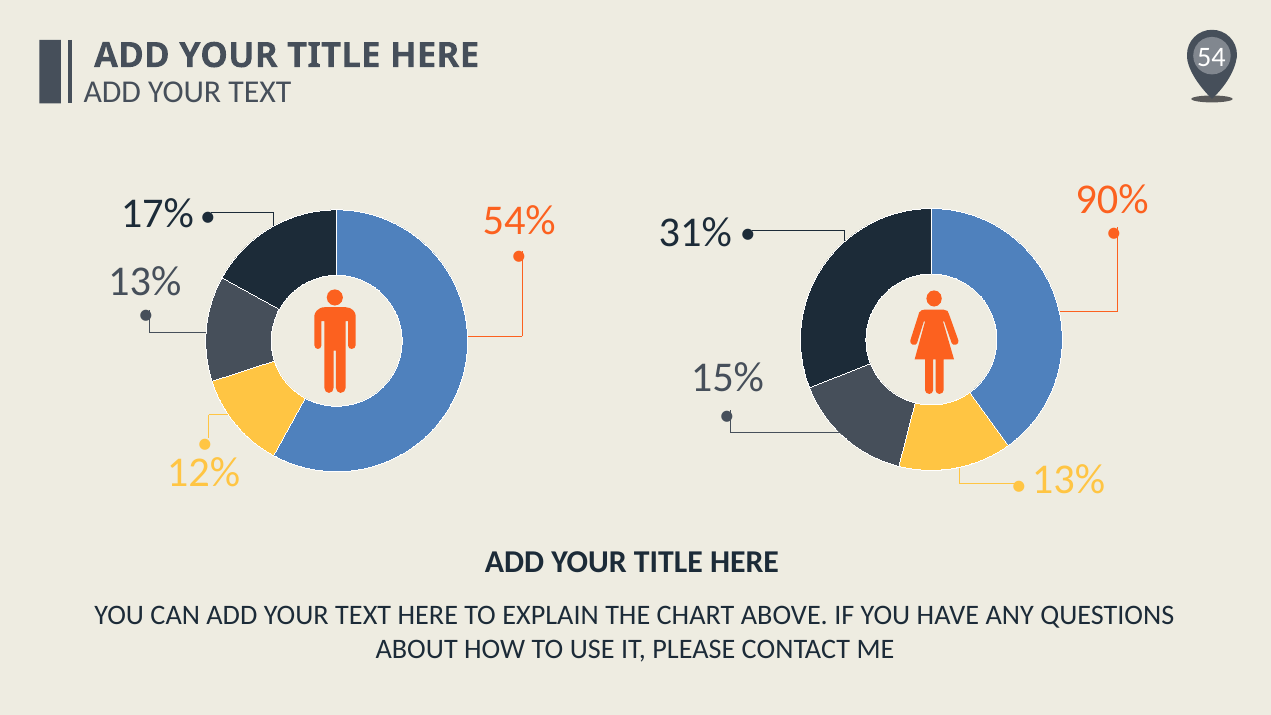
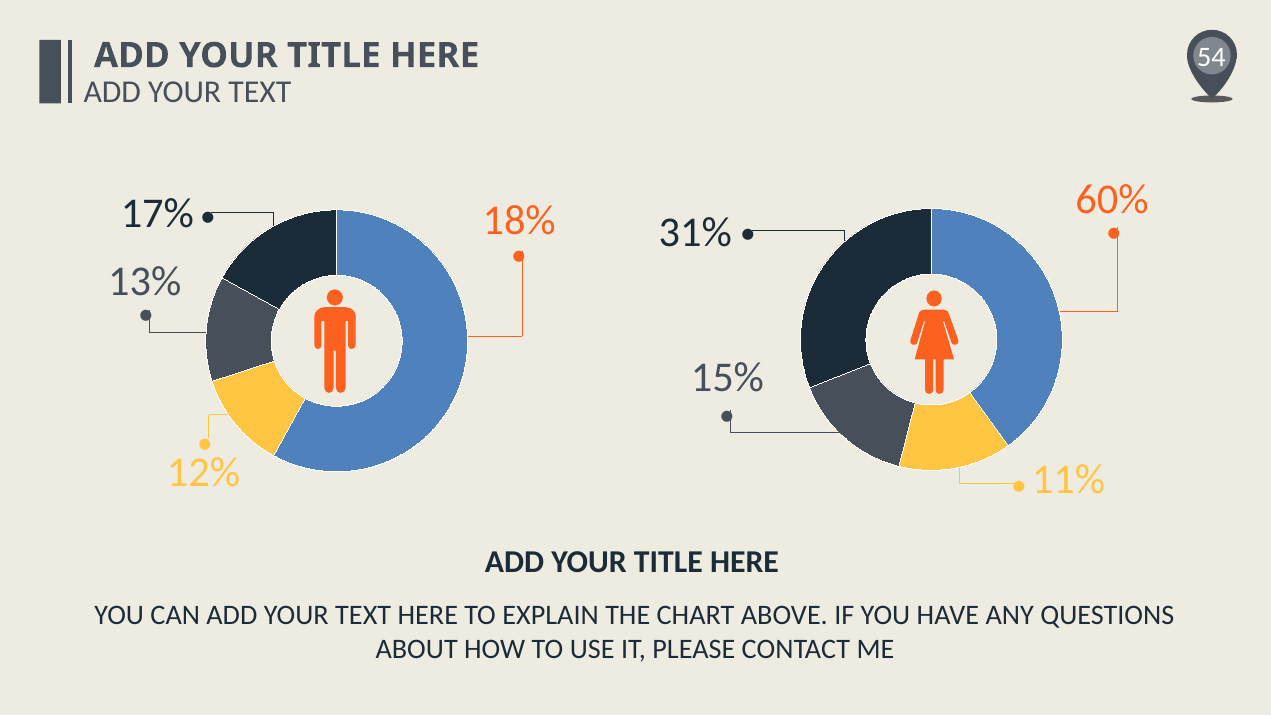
90%: 90% -> 60%
54%: 54% -> 18%
13% at (1069, 479): 13% -> 11%
